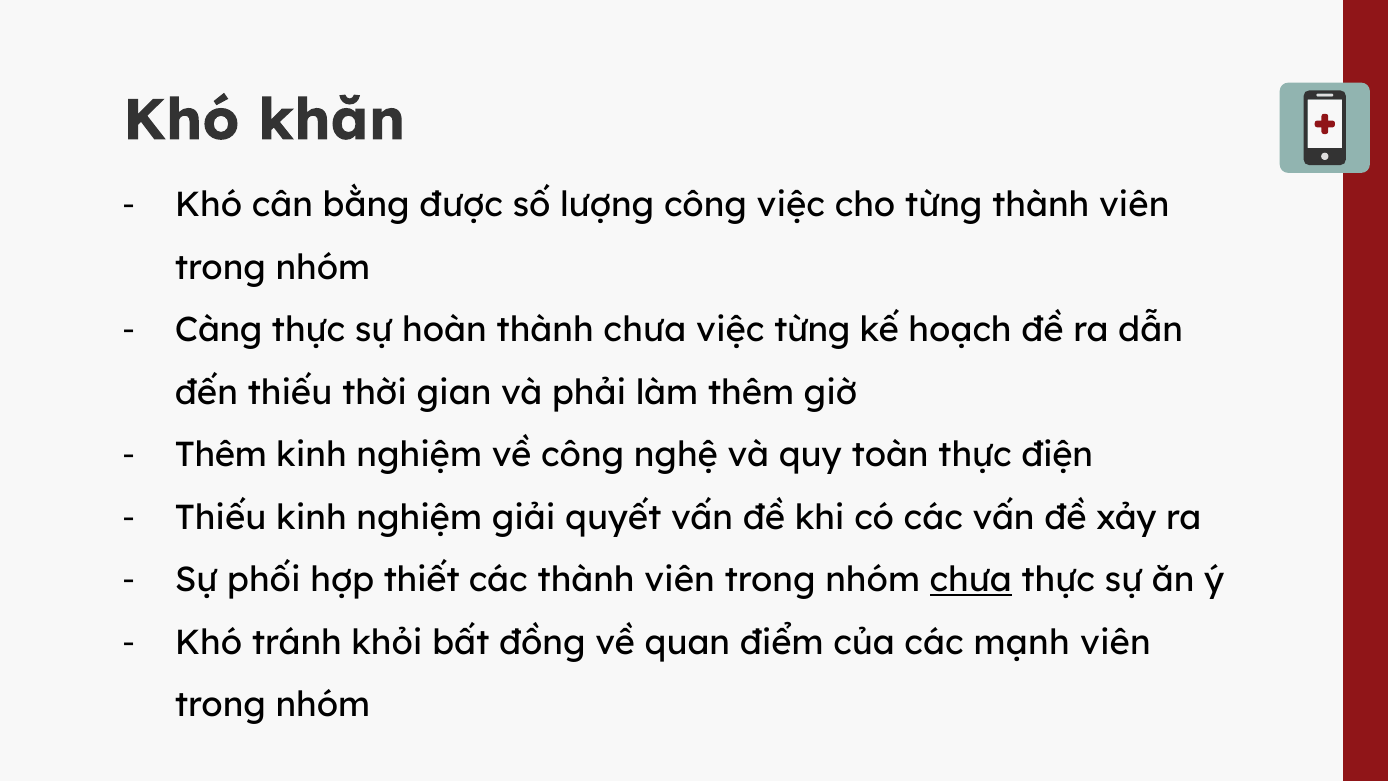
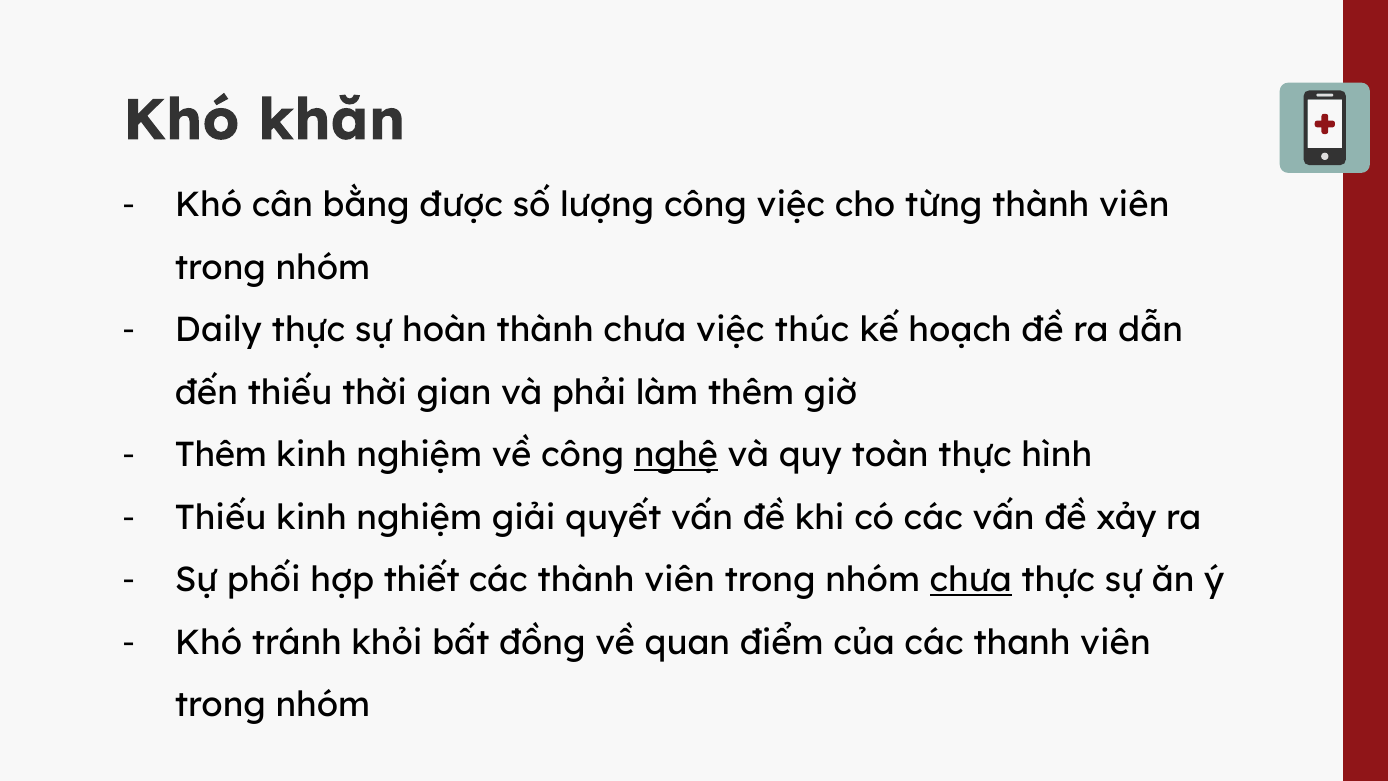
Càng: Càng -> Daily
việc từng: từng -> thúc
nghệ underline: none -> present
điện: điện -> hình
mạnh: mạnh -> thanh
